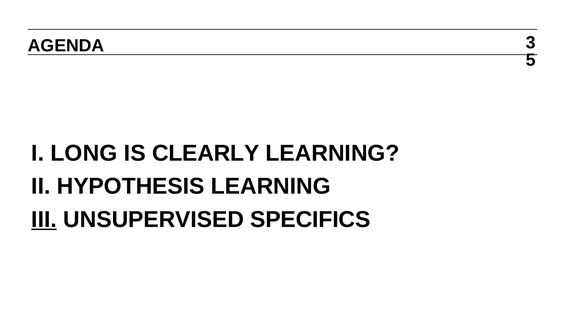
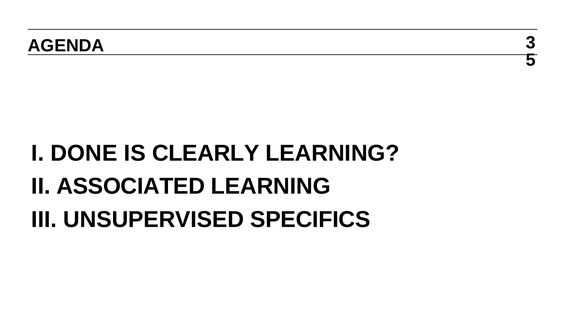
LONG: LONG -> DONE
HYPOTHESIS: HYPOTHESIS -> ASSOCIATED
III underline: present -> none
